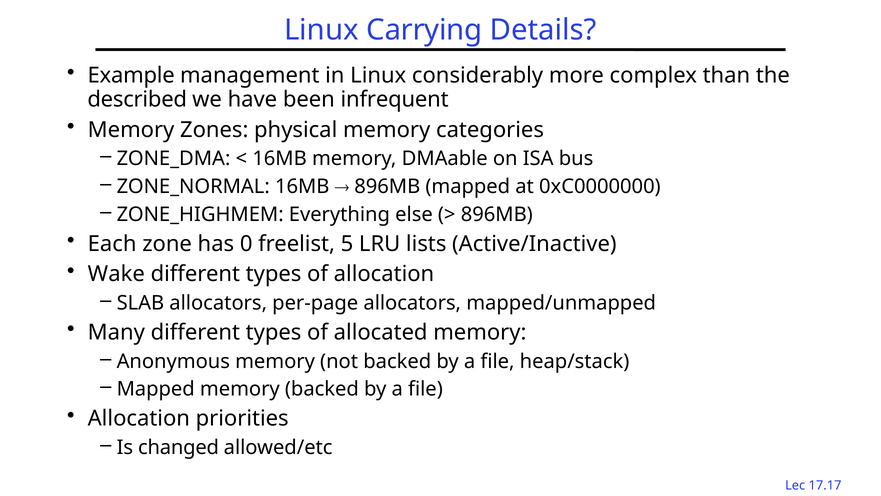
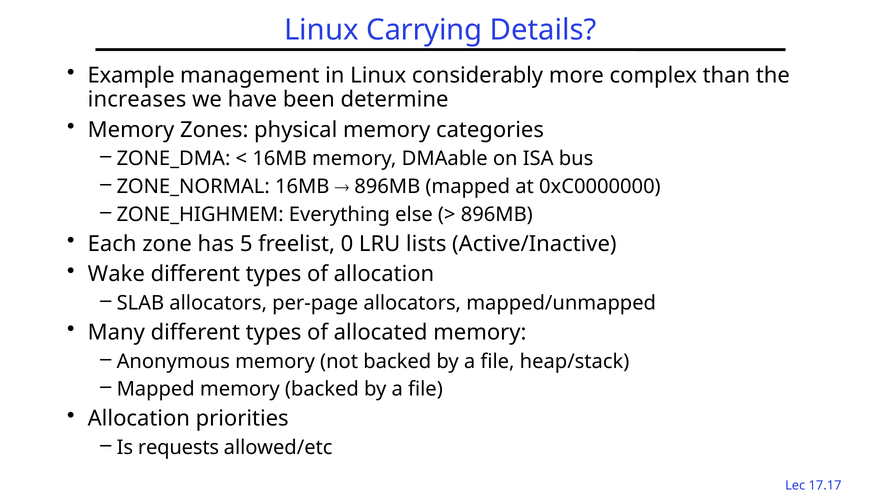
described: described -> increases
infrequent: infrequent -> determine
0: 0 -> 5
5: 5 -> 0
changed: changed -> requests
